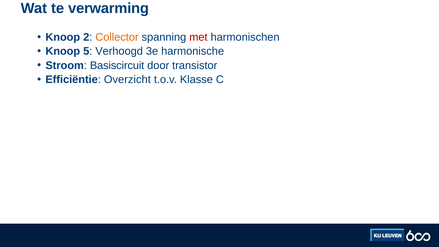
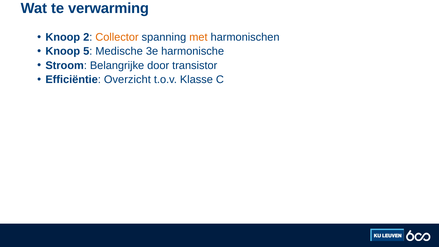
met colour: red -> orange
Verhoogd: Verhoogd -> Medische
Basiscircuit: Basiscircuit -> Belangrijke
